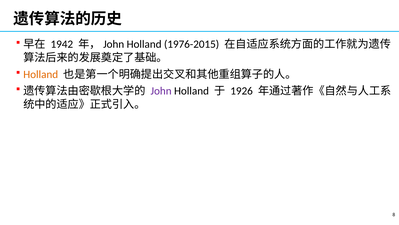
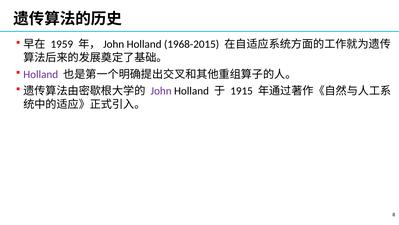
1942: 1942 -> 1959
1976-2015: 1976-2015 -> 1968-2015
Holland at (41, 74) colour: orange -> purple
1926: 1926 -> 1915
